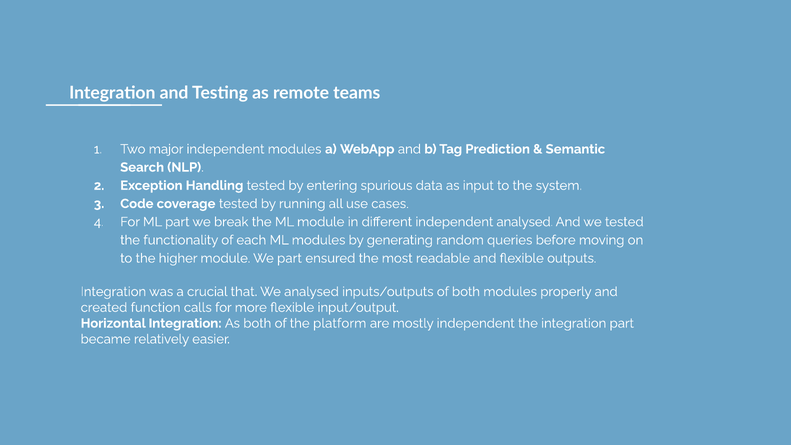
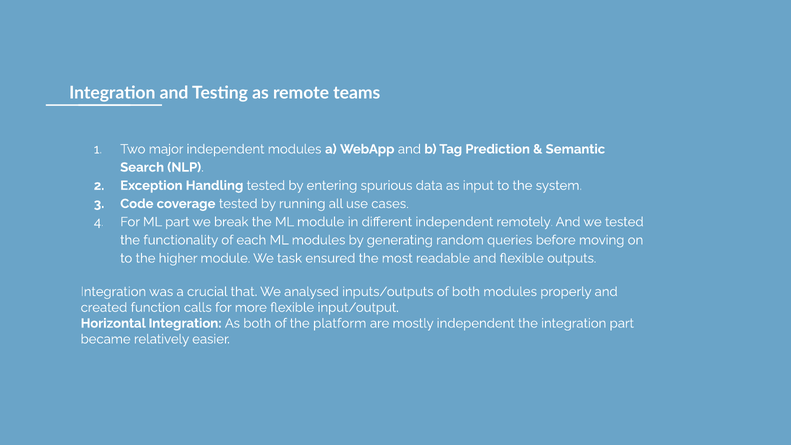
independent analysed: analysed -> remotely
We part: part -> task
